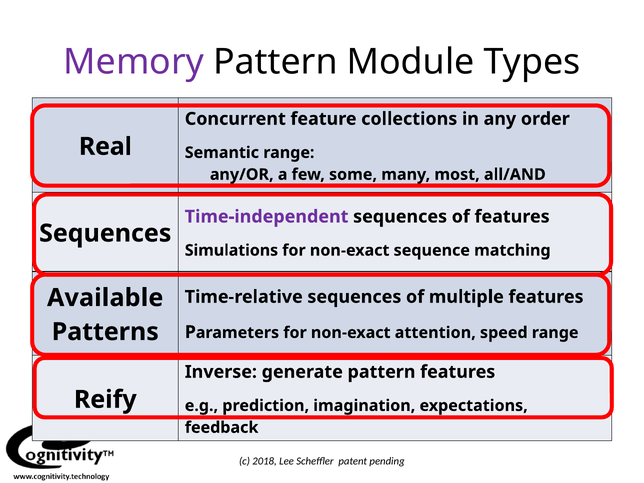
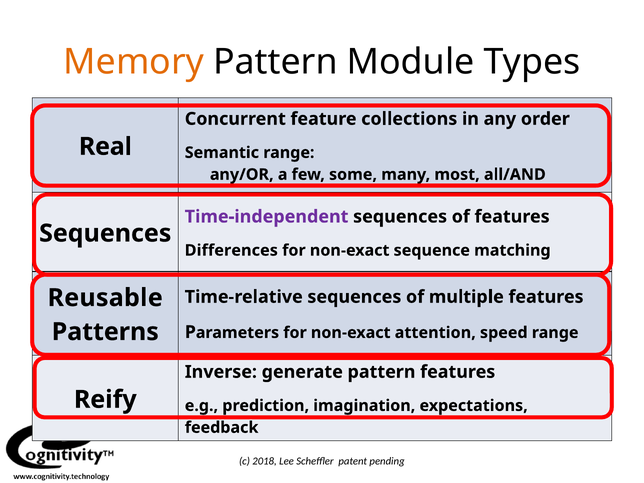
Memory colour: purple -> orange
Simulations: Simulations -> Differences
Available: Available -> Reusable
